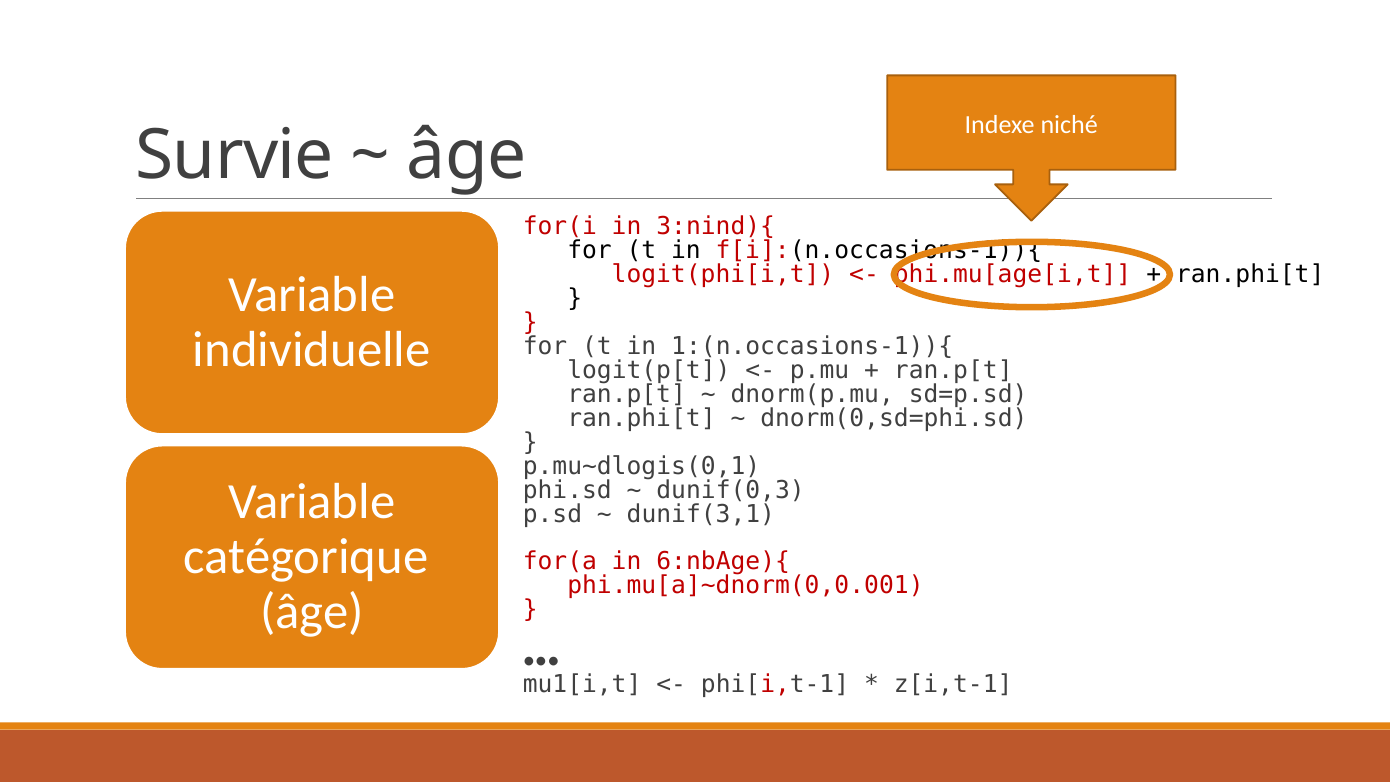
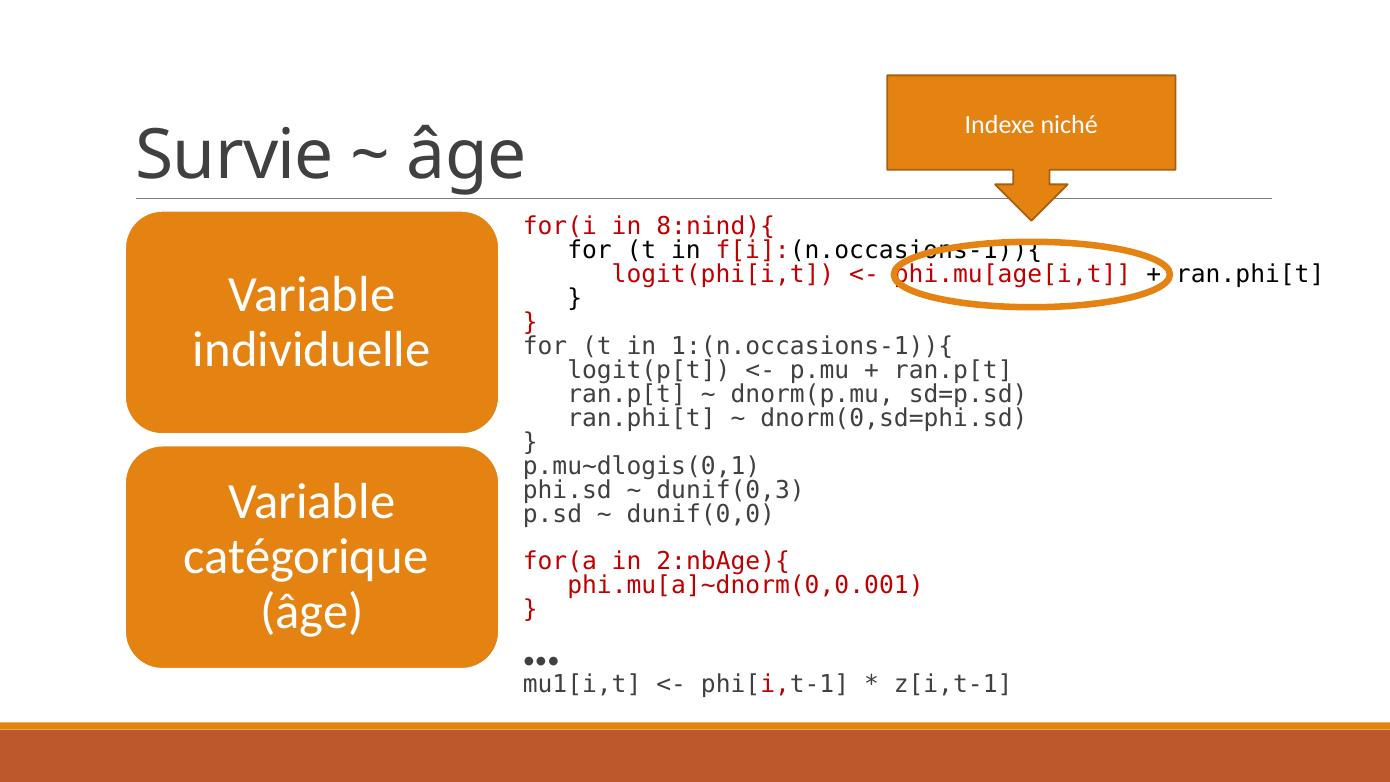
3:nind){: 3:nind){ -> 8:nind){
dunif(3,1: dunif(3,1 -> dunif(0,0
6:nbAge){: 6:nbAge){ -> 2:nbAge){
